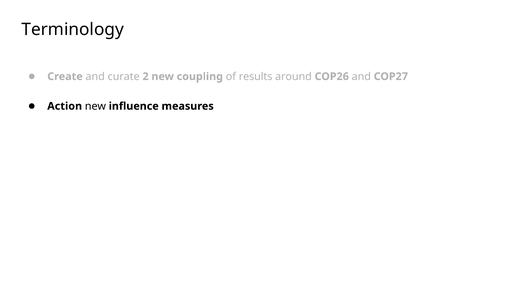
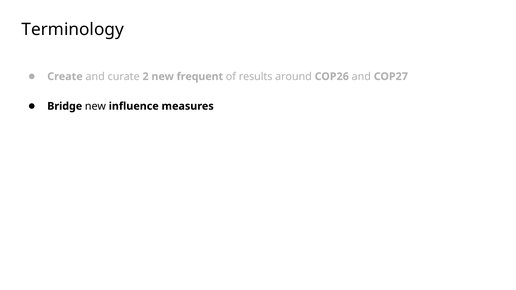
coupling: coupling -> frequent
Action: Action -> Bridge
